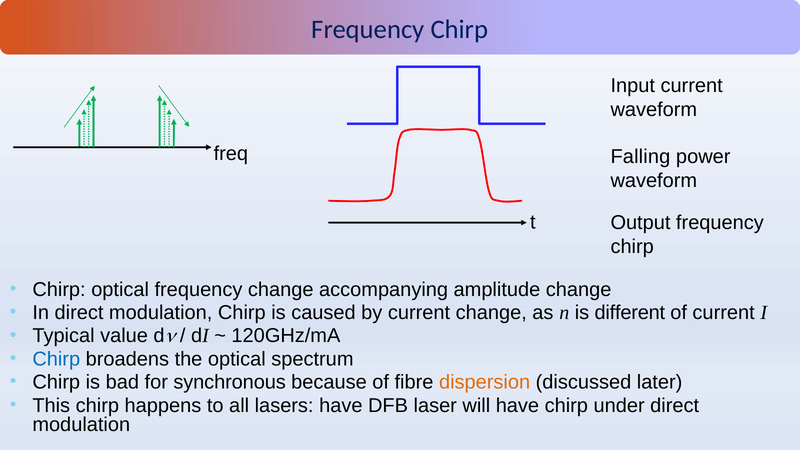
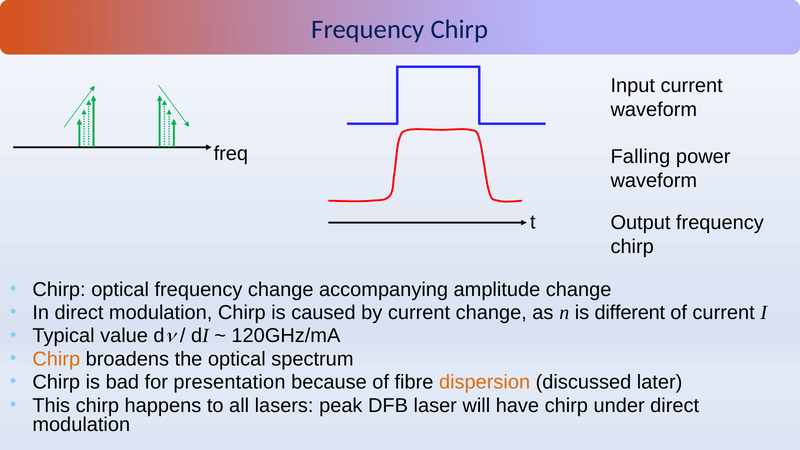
Chirp at (56, 359) colour: blue -> orange
synchronous: synchronous -> presentation
lasers have: have -> peak
